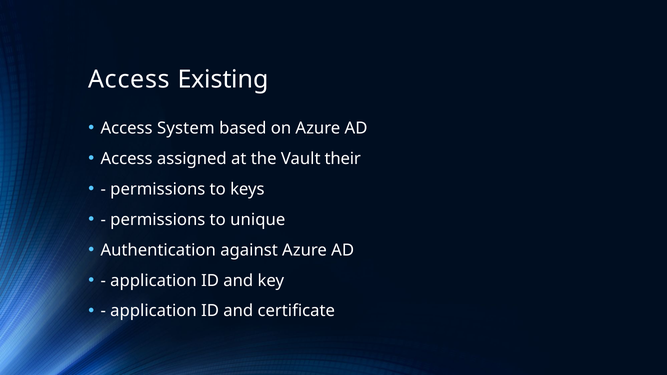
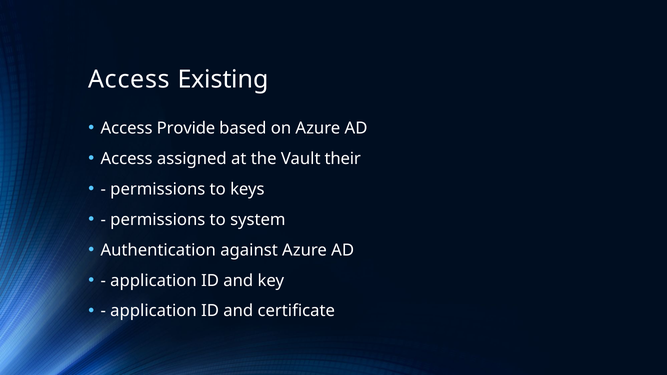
System: System -> Provide
unique: unique -> system
